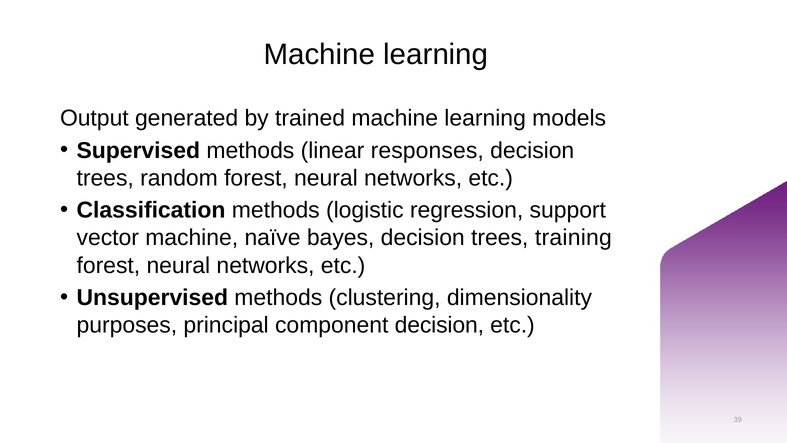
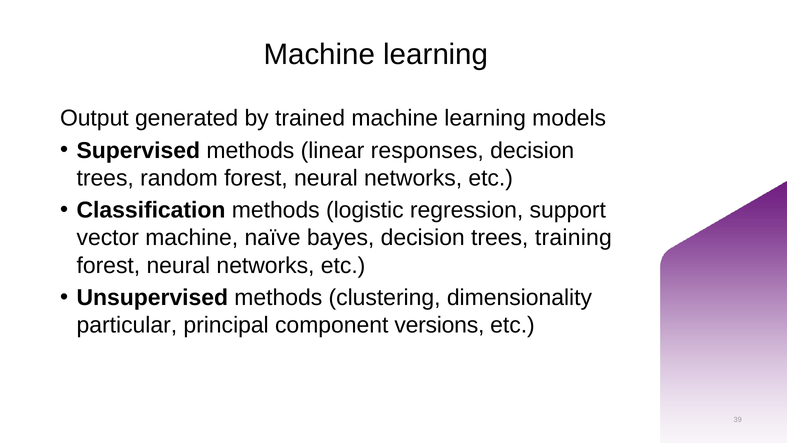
purposes: purposes -> particular
component decision: decision -> versions
